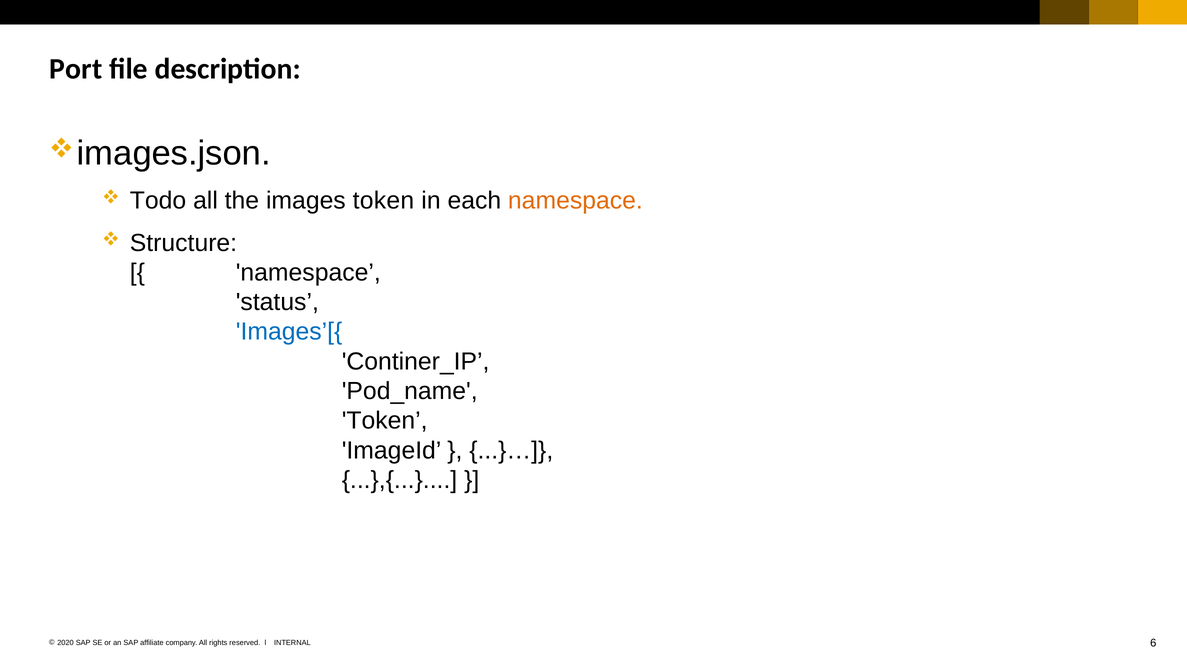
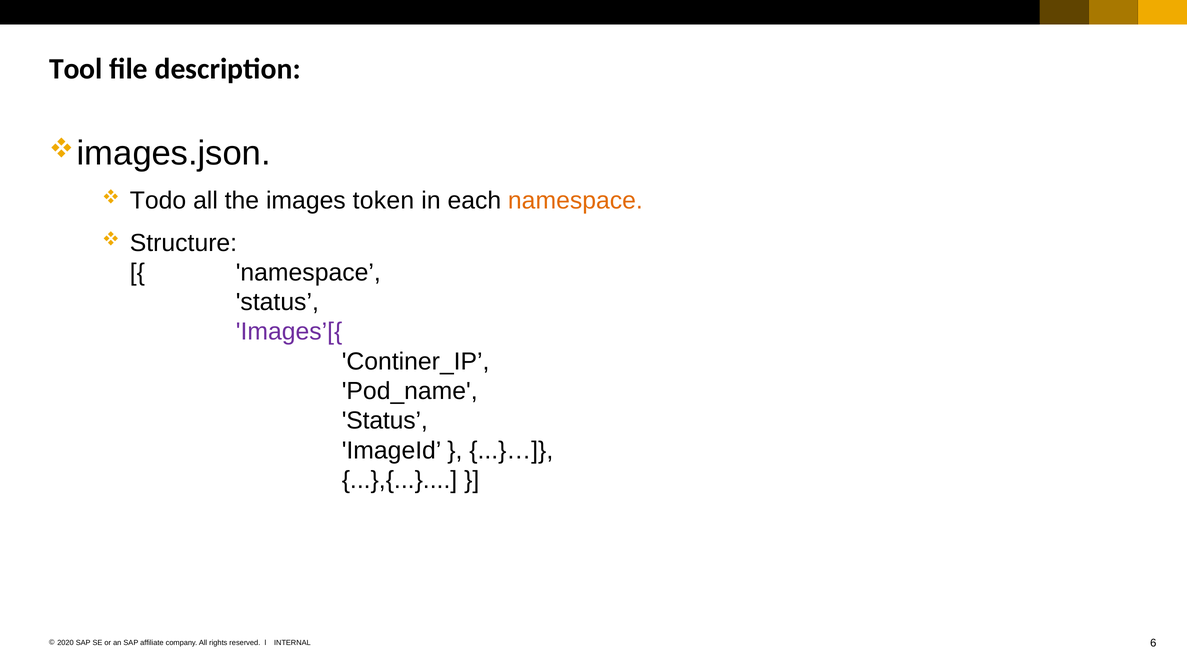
Port: Port -> Tool
Images’[{ colour: blue -> purple
Token at (385, 421): Token -> Status
